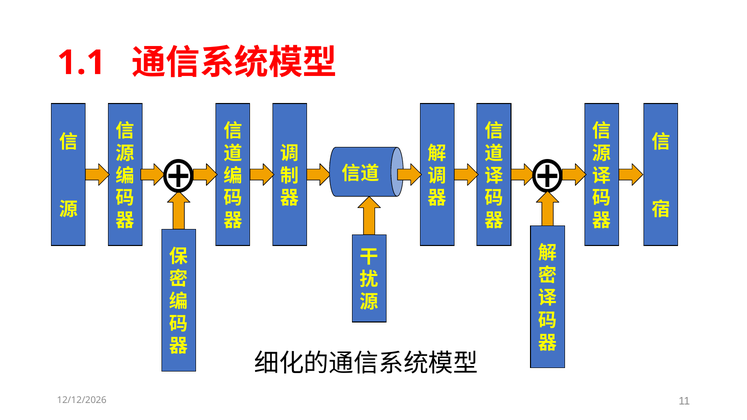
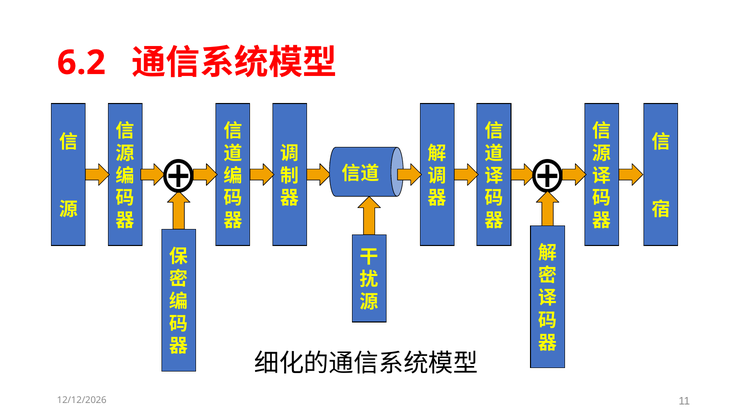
1.1: 1.1 -> 6.2
